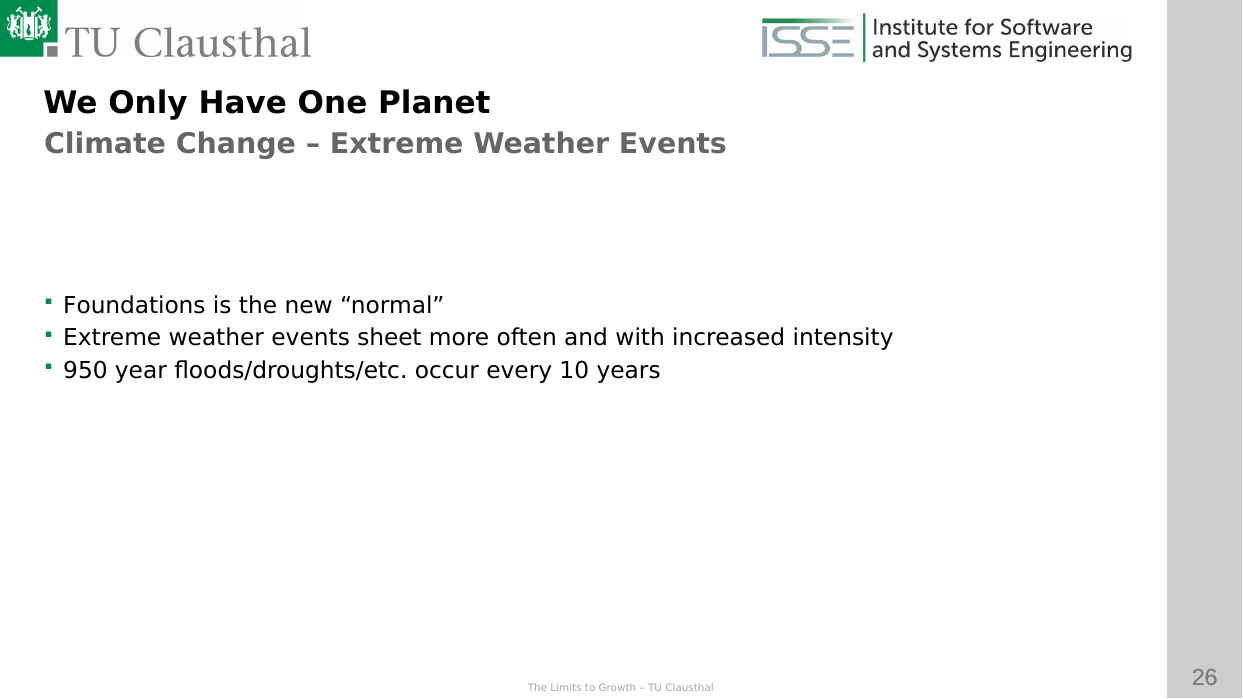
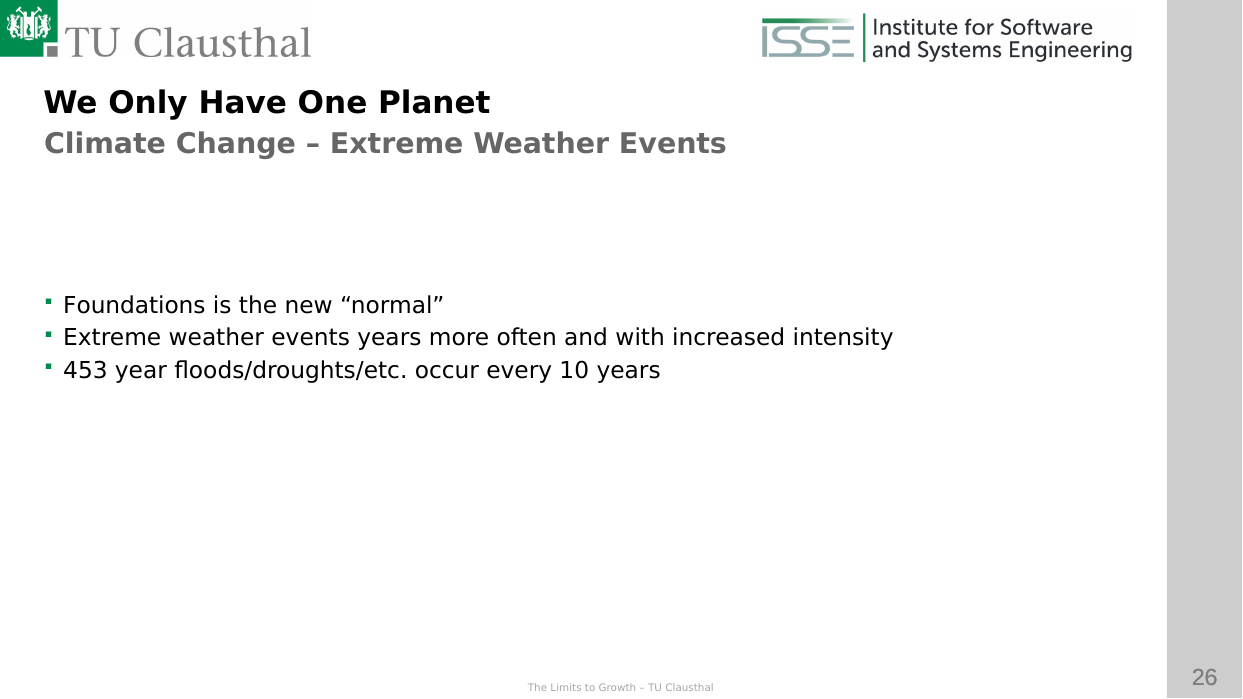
events sheet: sheet -> years
950: 950 -> 453
